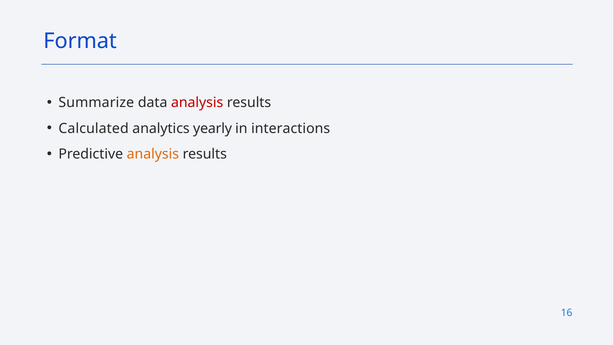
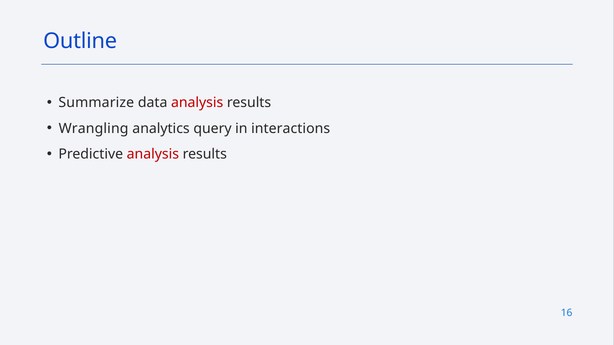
Format: Format -> Outline
Calculated: Calculated -> Wrangling
yearly: yearly -> query
analysis at (153, 154) colour: orange -> red
